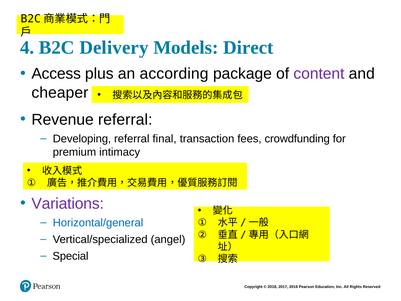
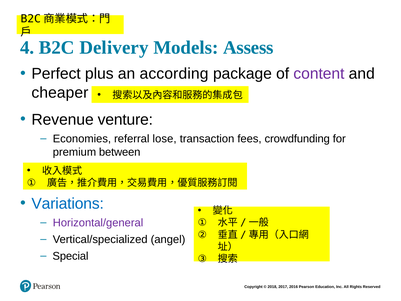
Direct: Direct -> Assess
Access: Access -> Perfect
Revenue referral: referral -> venture
Developing: Developing -> Economies
final: final -> lose
intimacy: intimacy -> between
Variations colour: purple -> blue
Horizontal/general colour: blue -> purple
